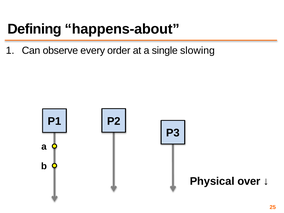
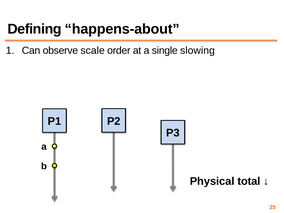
every: every -> scale
over: over -> total
